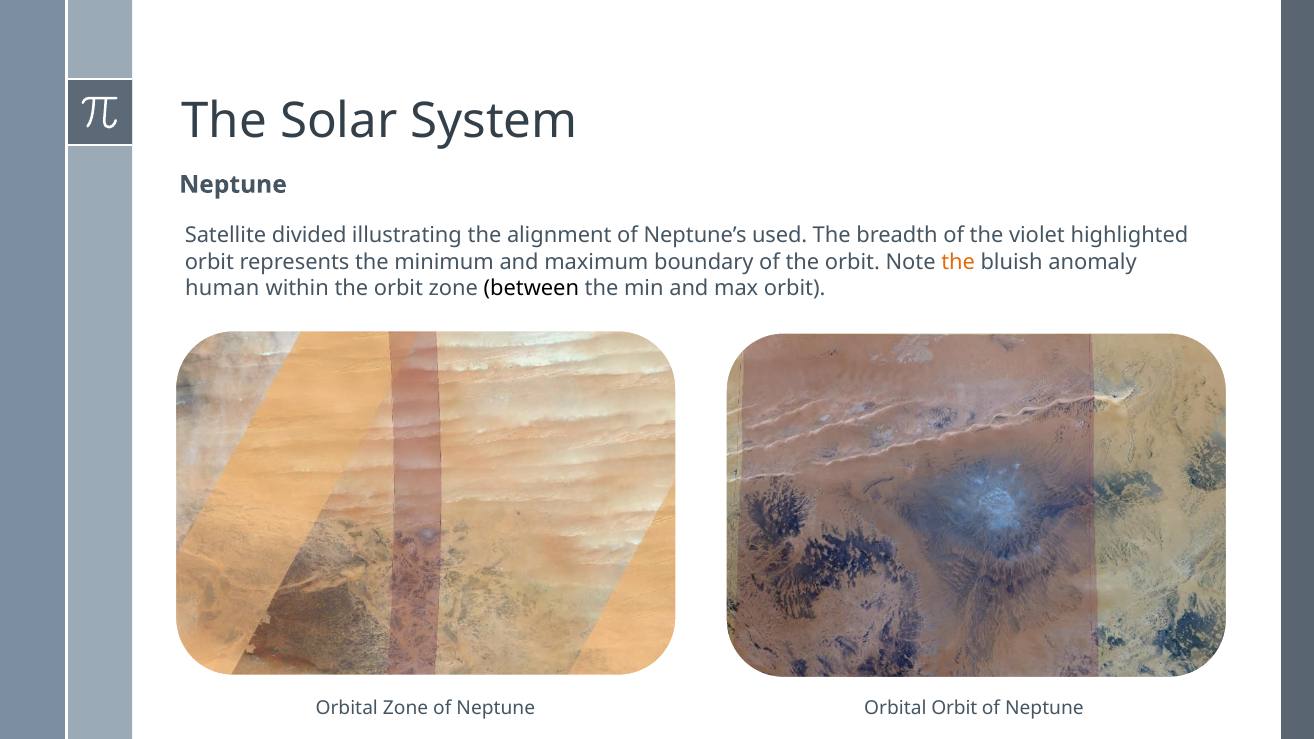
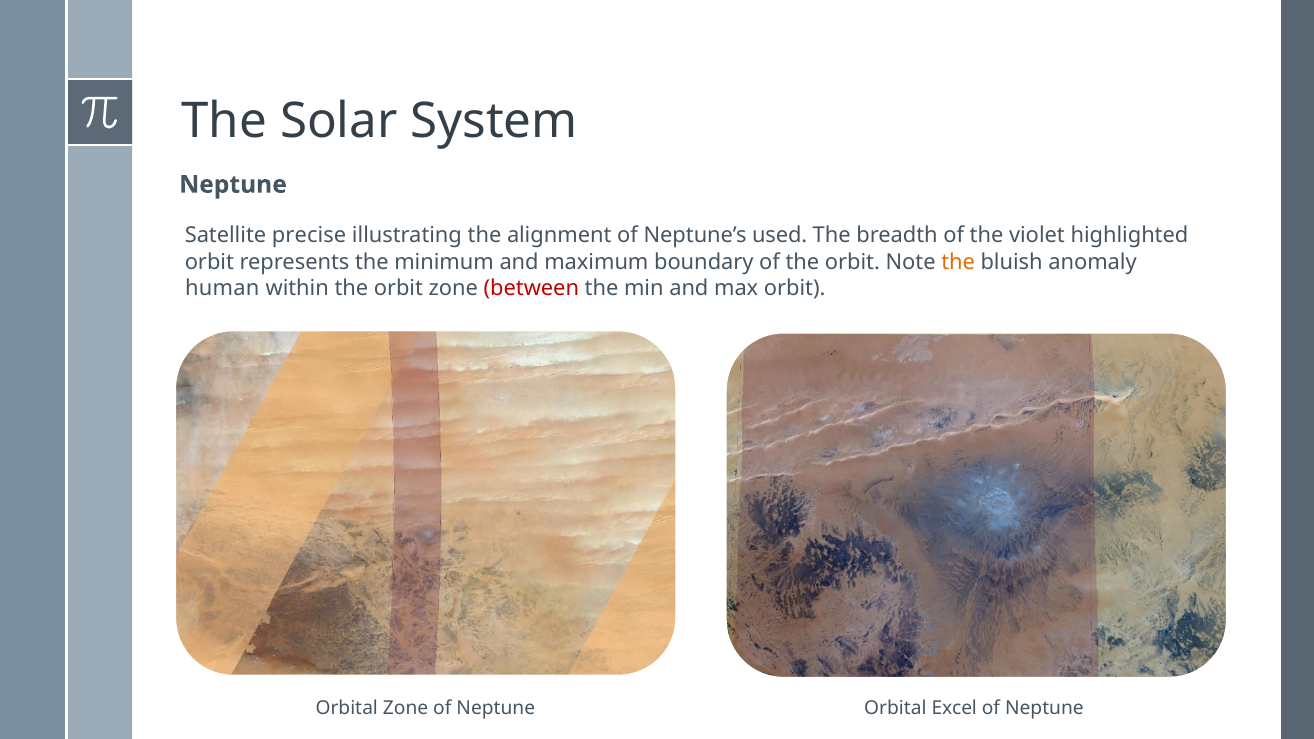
divided: divided -> precise
between colour: black -> red
Orbit at (954, 709): Orbit -> Excel
